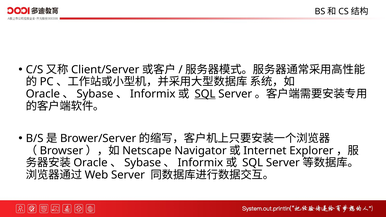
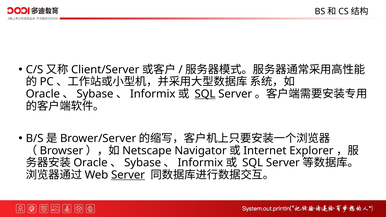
Server at (128, 175) underline: none -> present
